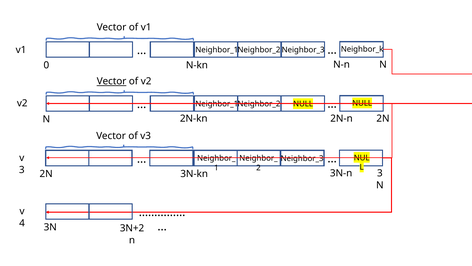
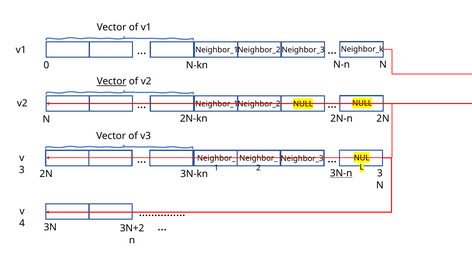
3N-n underline: none -> present
